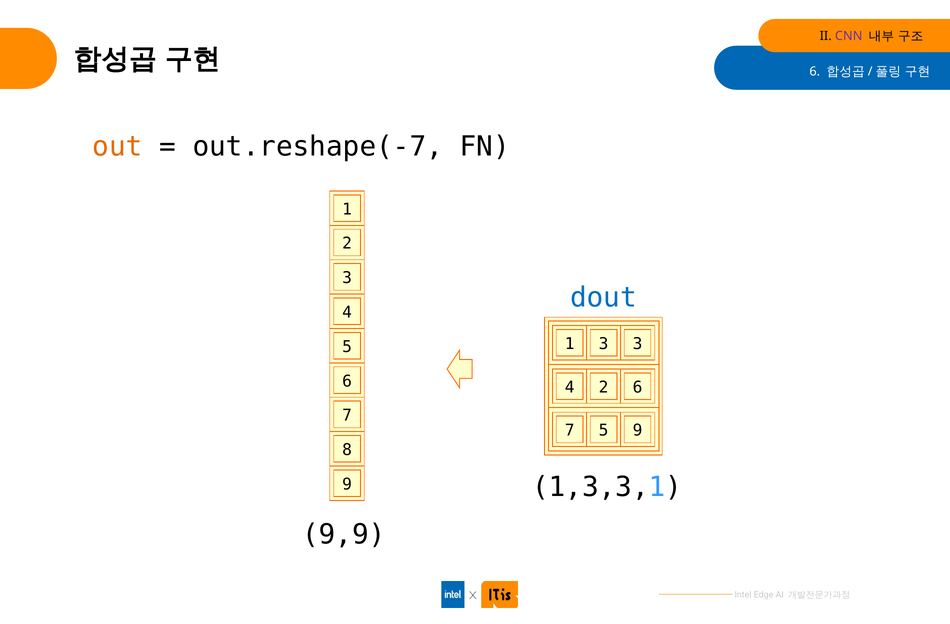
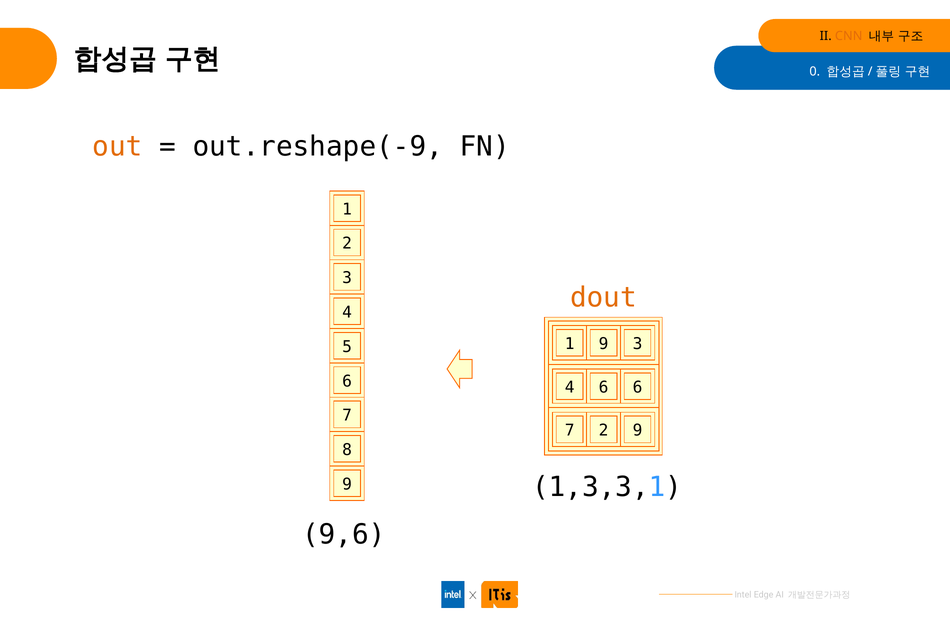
CNN colour: purple -> orange
6 at (815, 72): 6 -> 0
out.reshape(-7: out.reshape(-7 -> out.reshape(-9
dout colour: blue -> orange
1 3: 3 -> 9
4 2: 2 -> 6
7 5: 5 -> 2
9,9: 9,9 -> 9,6
